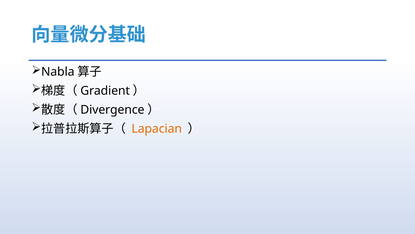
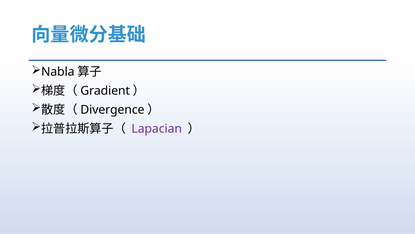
Lapacian colour: orange -> purple
